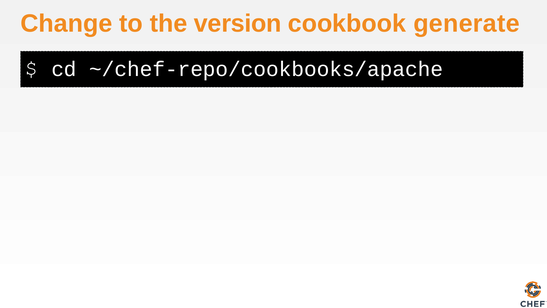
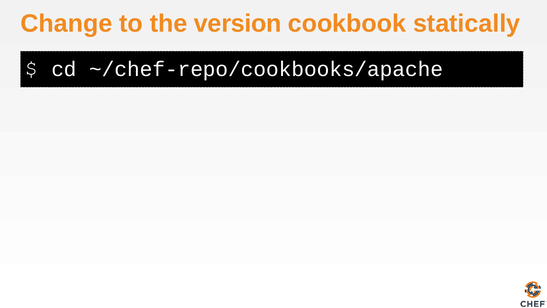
generate: generate -> statically
